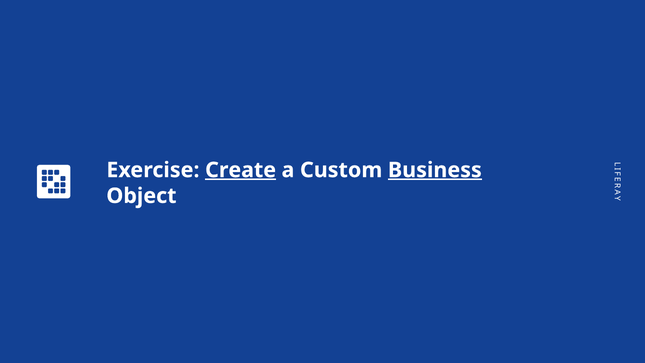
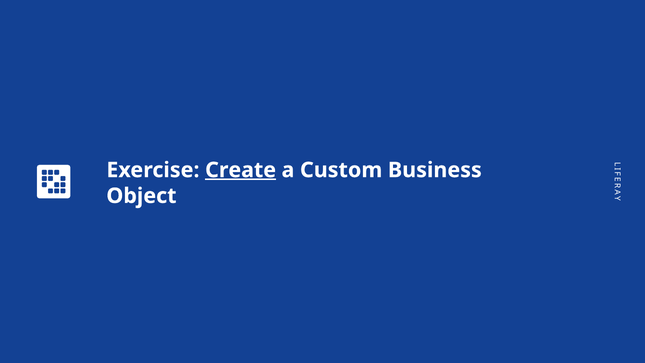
Business underline: present -> none
